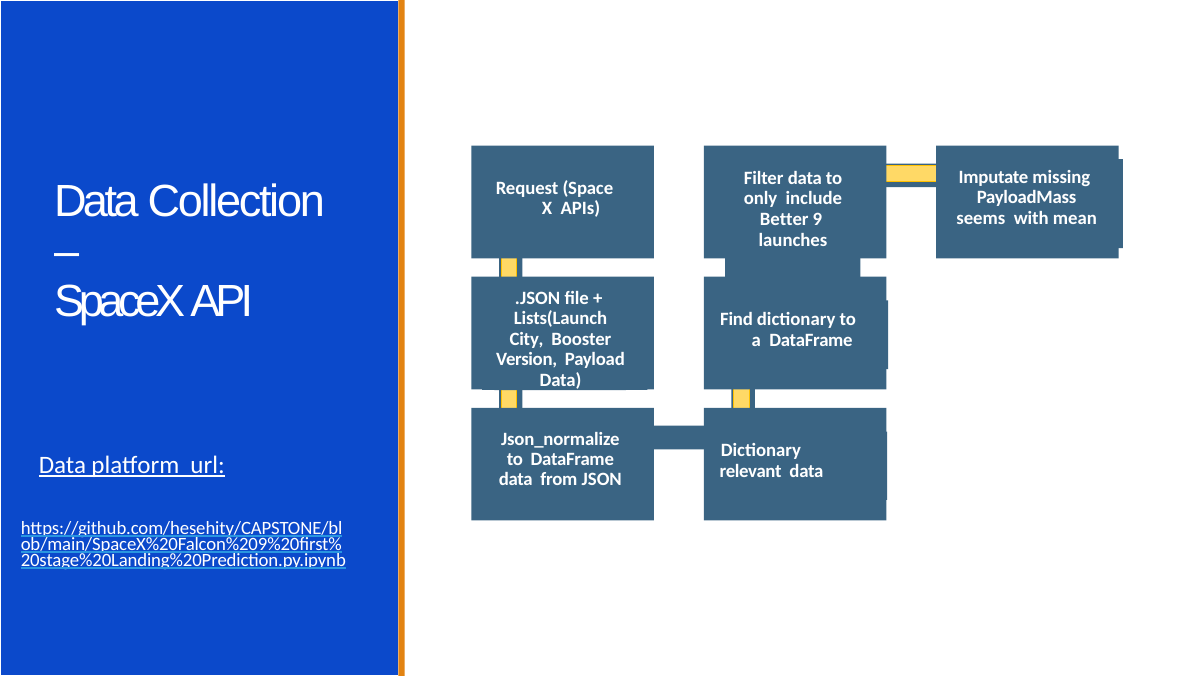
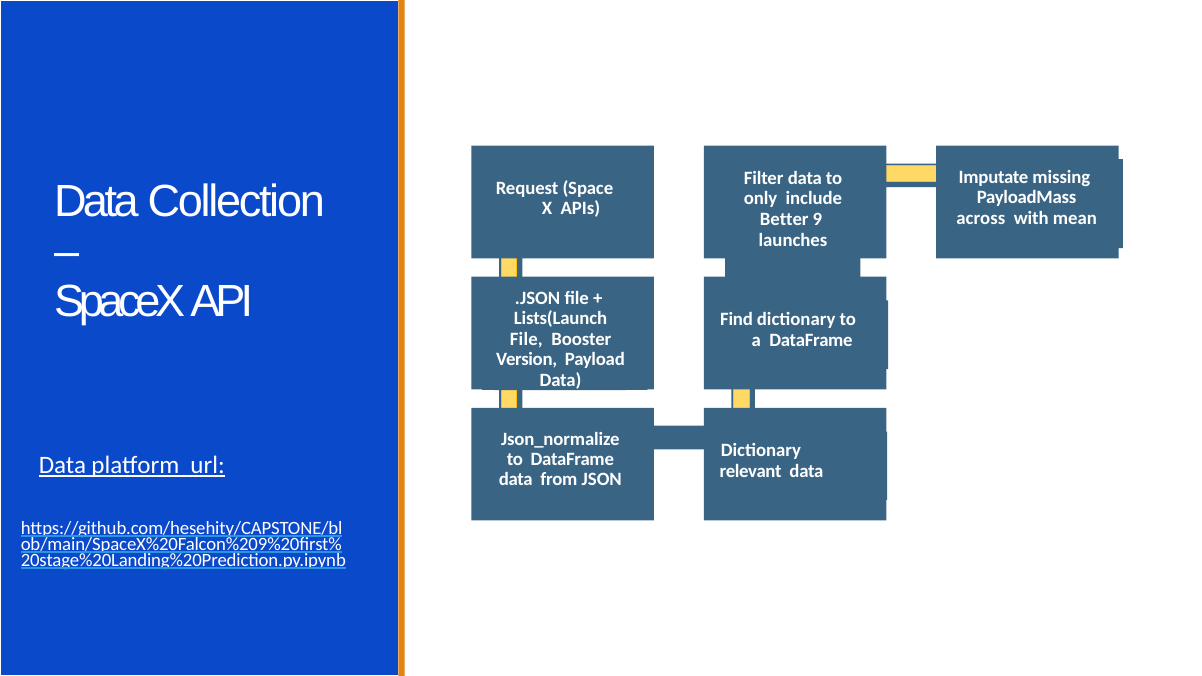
seems: seems -> across
City at (527, 339): City -> File
